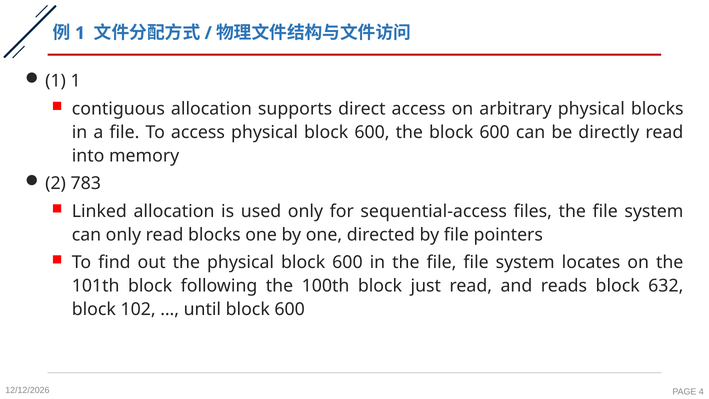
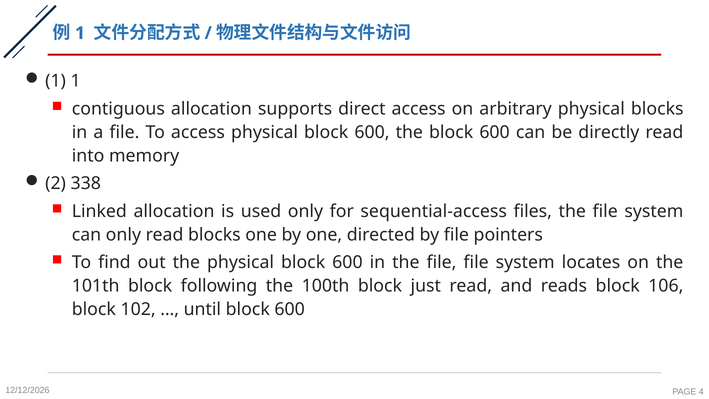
783: 783 -> 338
632: 632 -> 106
